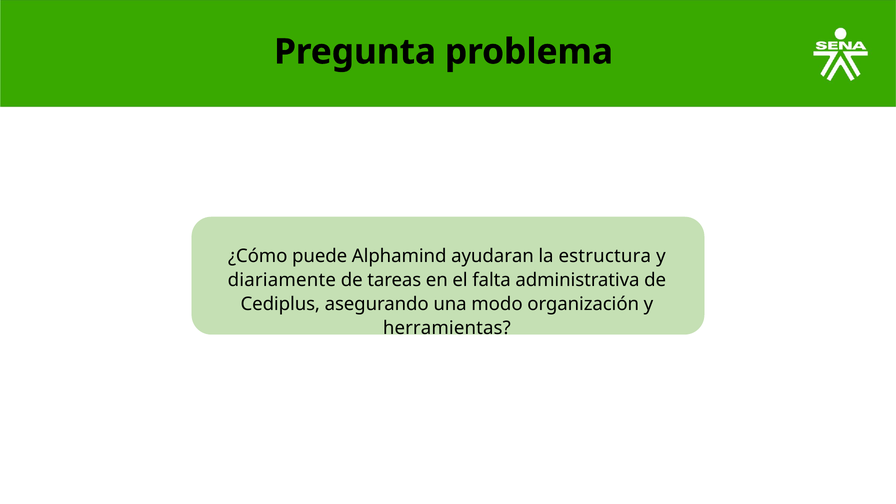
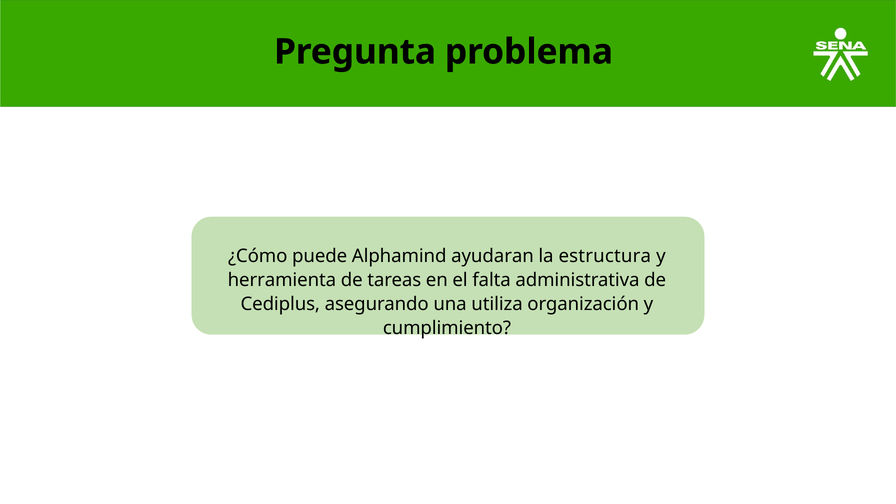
diariamente: diariamente -> herramienta
modo: modo -> utiliza
herramientas: herramientas -> cumplimiento
